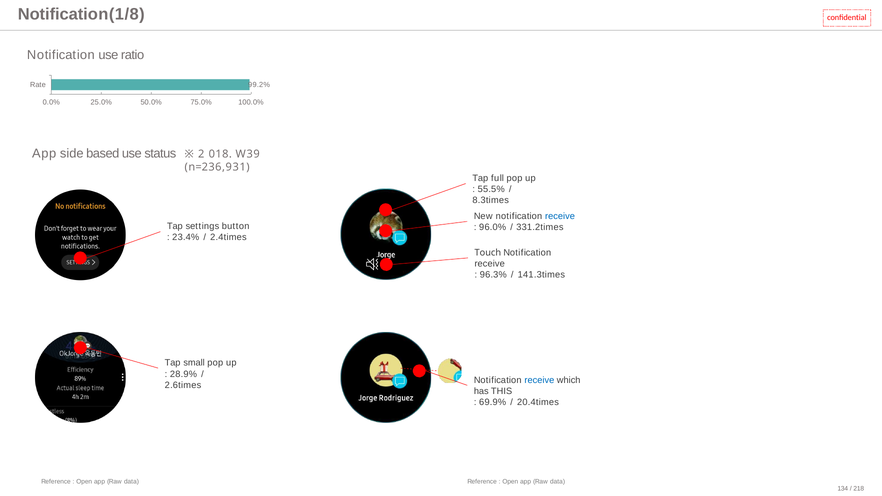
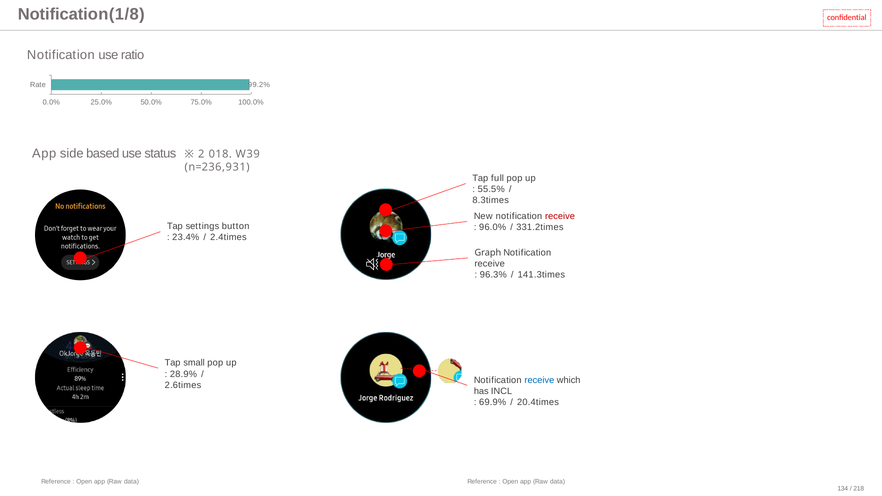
receive at (560, 216) colour: blue -> red
Touch: Touch -> Graph
THIS: THIS -> INCL
